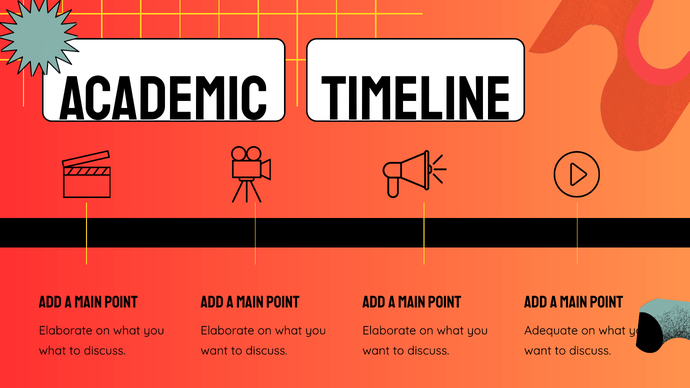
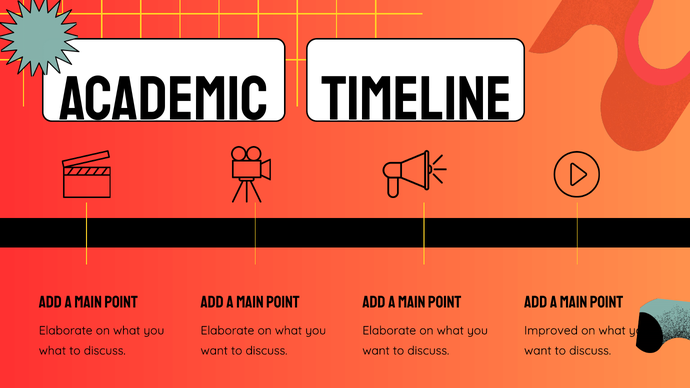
Adequate: Adequate -> Improved
